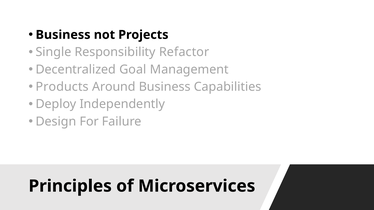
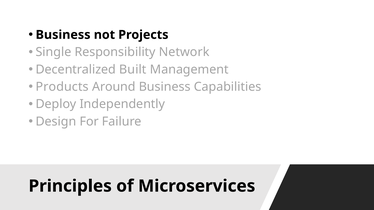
Refactor: Refactor -> Network
Goal: Goal -> Built
